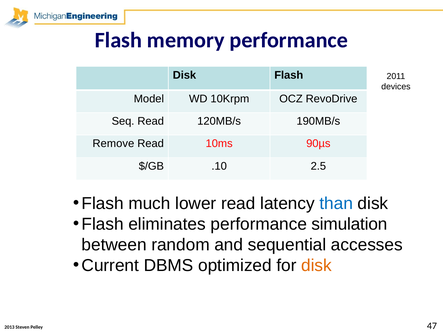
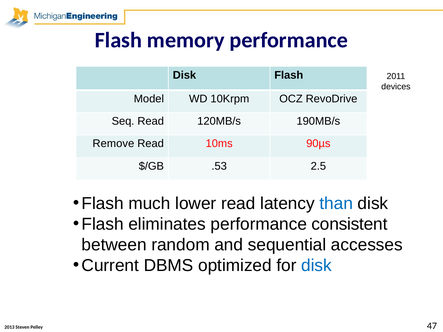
.10: .10 -> .53
simulation: simulation -> consistent
disk at (317, 266) colour: orange -> blue
